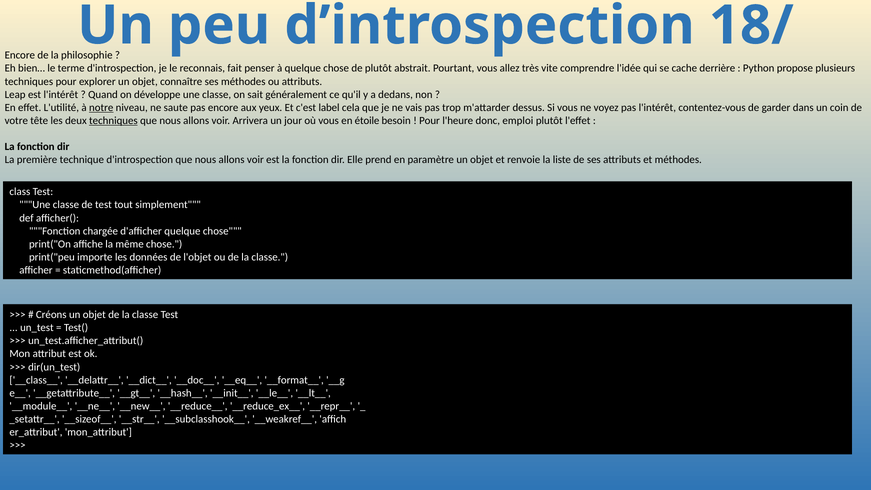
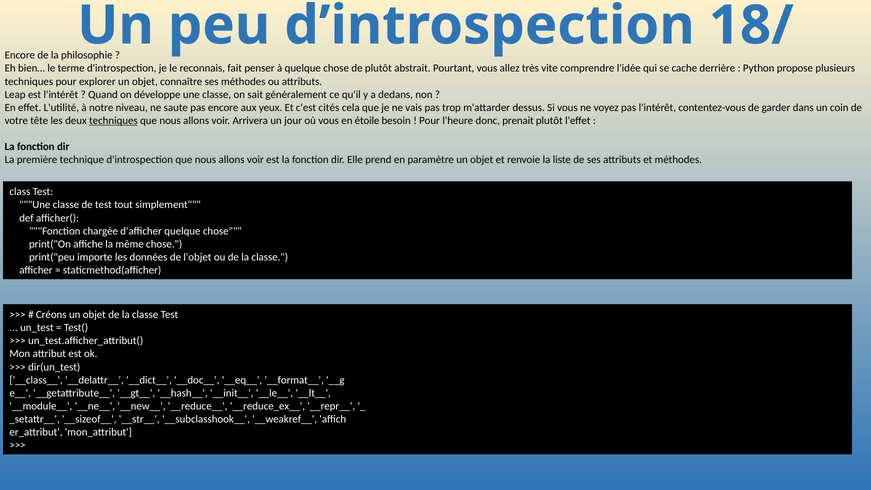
notre underline: present -> none
label: label -> cités
emploi: emploi -> prenait
